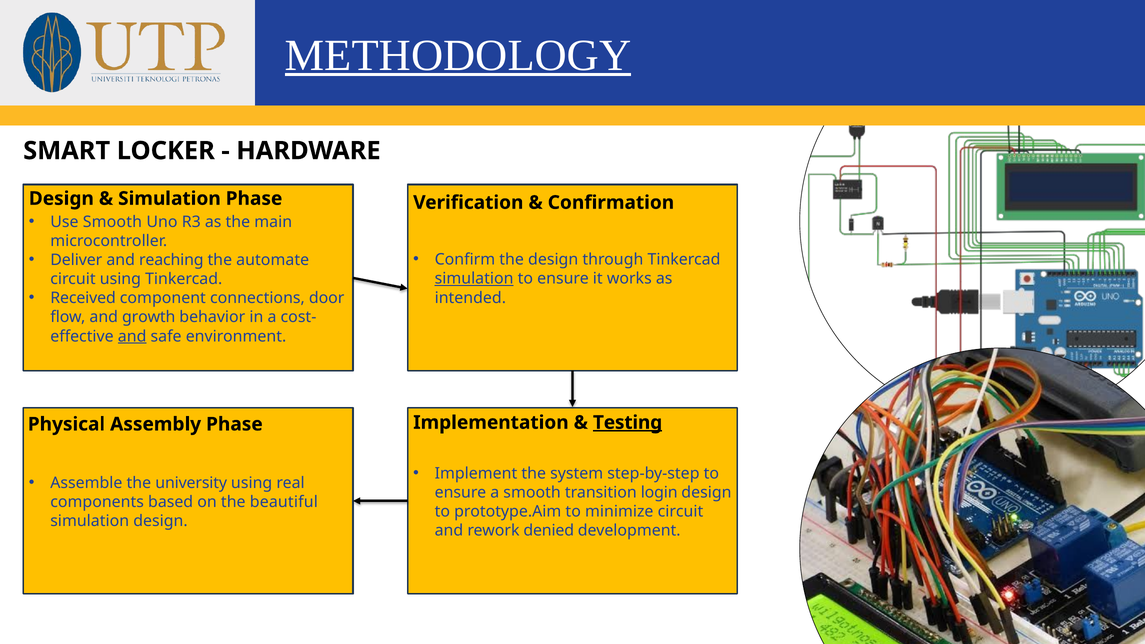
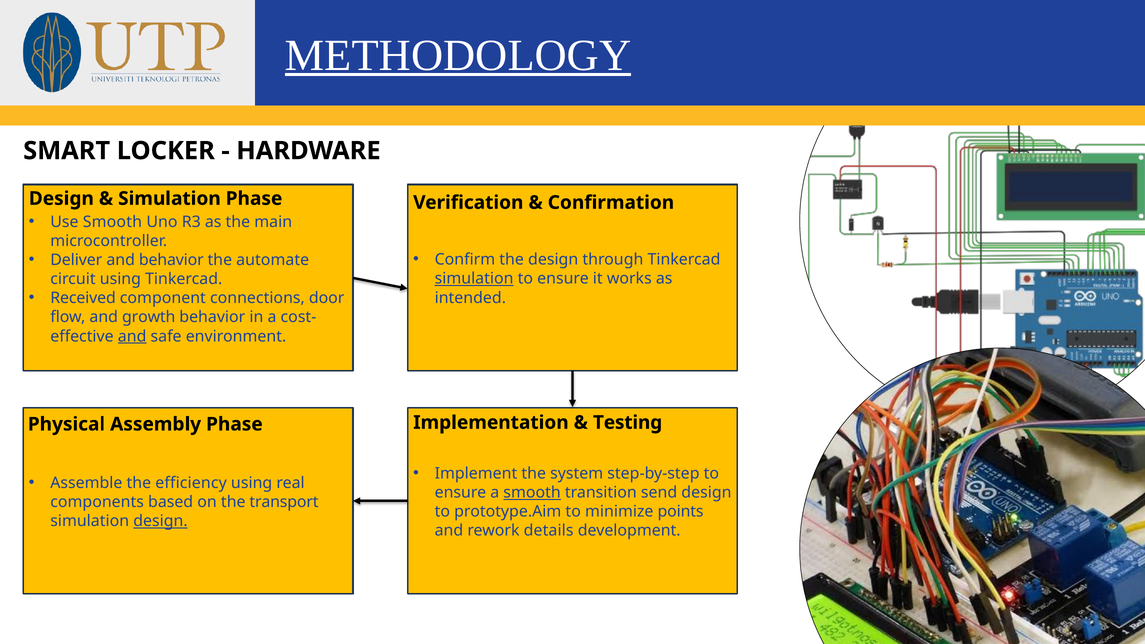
and reaching: reaching -> behavior
Testing underline: present -> none
university: university -> efficiency
smooth at (532, 493) underline: none -> present
login: login -> send
beautiful: beautiful -> transport
minimize circuit: circuit -> points
design at (161, 521) underline: none -> present
denied: denied -> details
